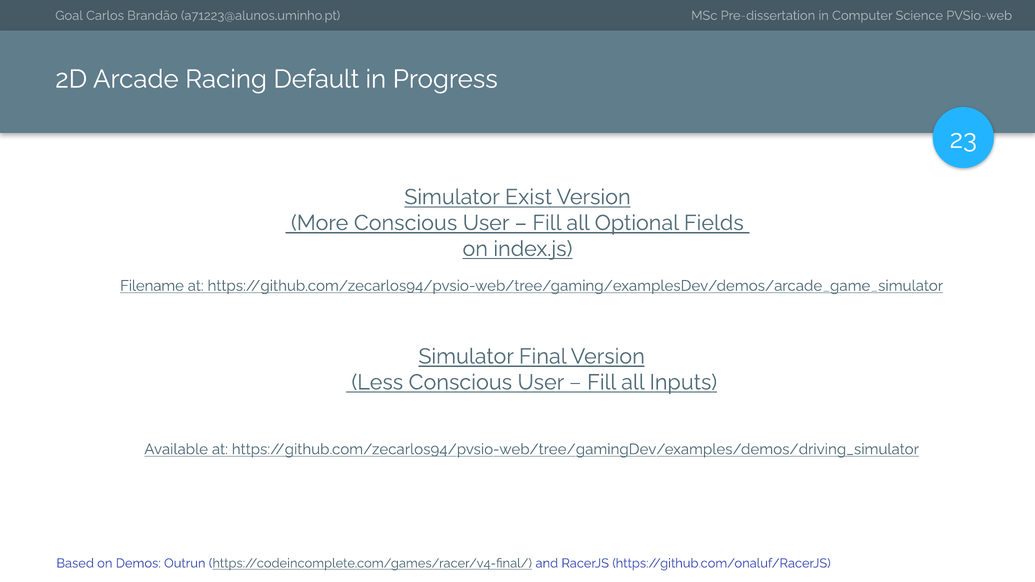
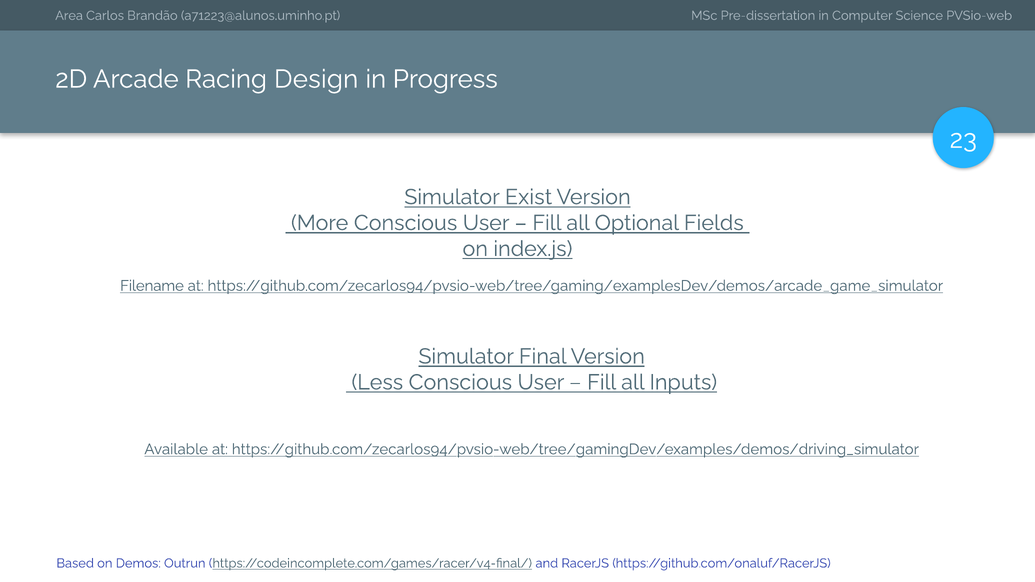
Goal: Goal -> Area
Default: Default -> Design
